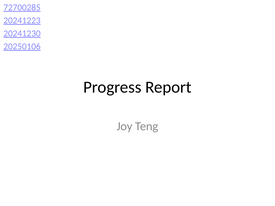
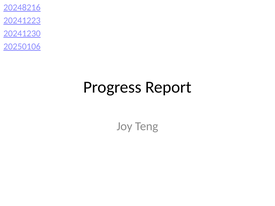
72700285: 72700285 -> 20248216
